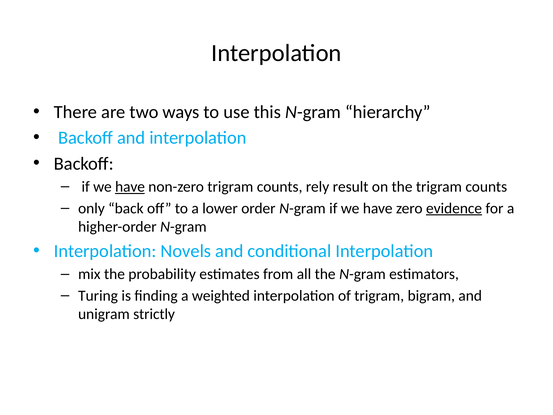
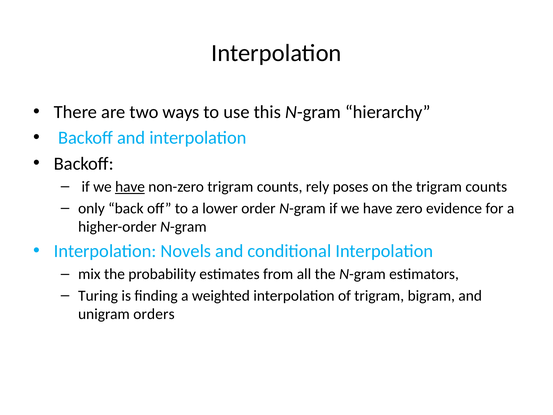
result: result -> poses
evidence underline: present -> none
strictly: strictly -> orders
